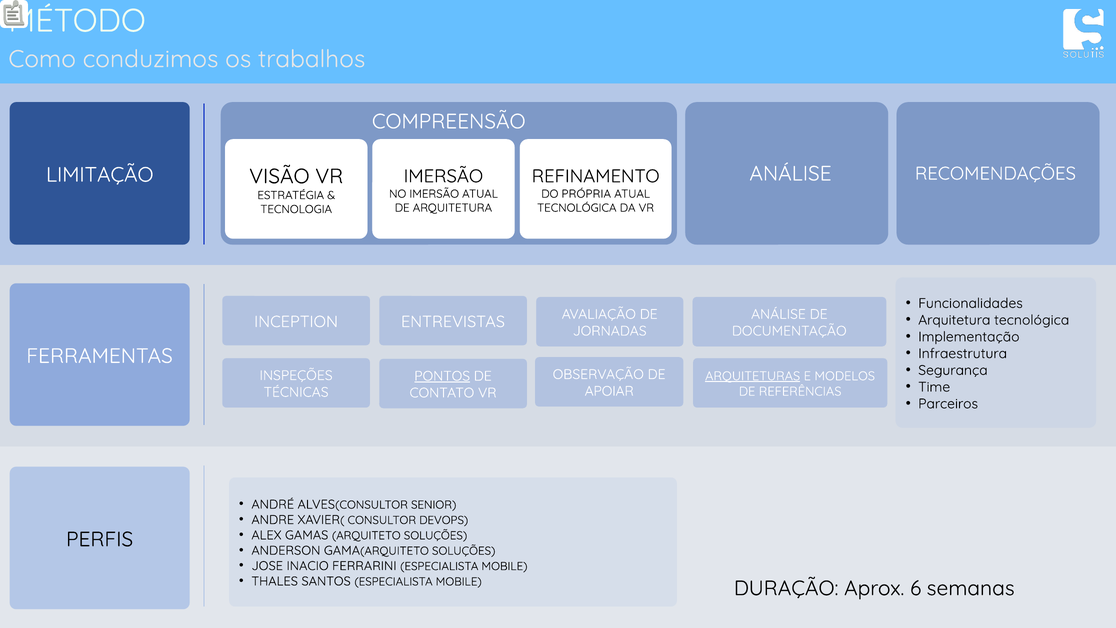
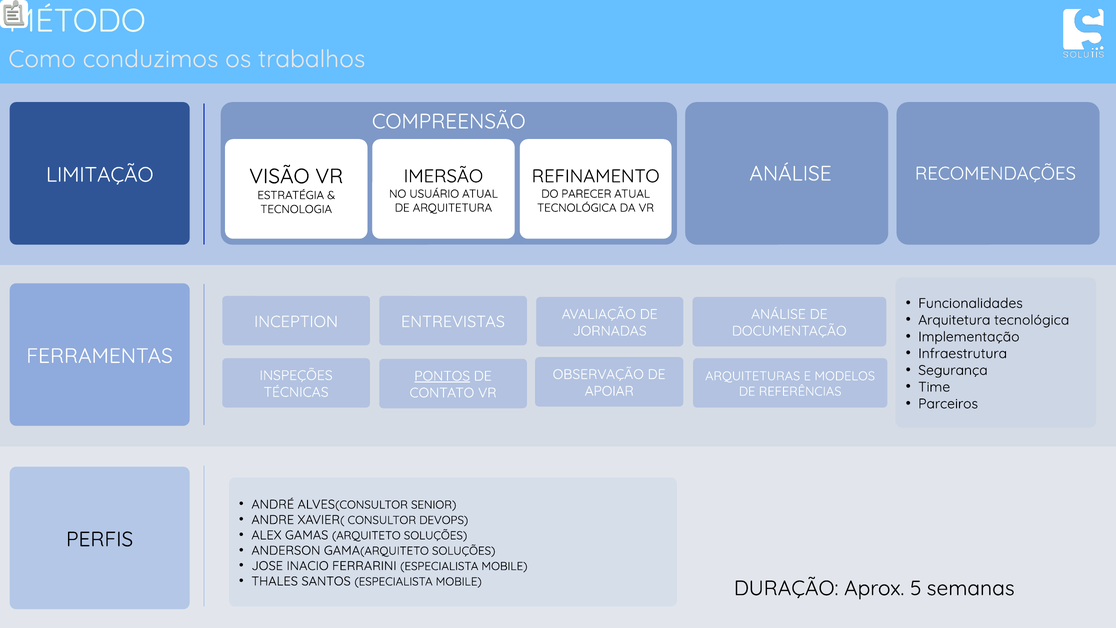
NO IMERSÃO: IMERSÃO -> USUÁRIO
PRÓPRIA: PRÓPRIA -> PARECER
ARQUITETURAS underline: present -> none
6: 6 -> 5
